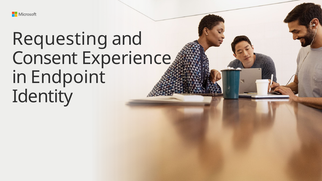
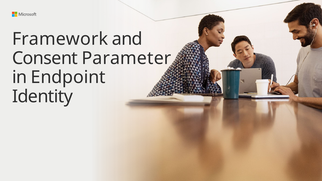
Requesting: Requesting -> Framework
Experience: Experience -> Parameter
